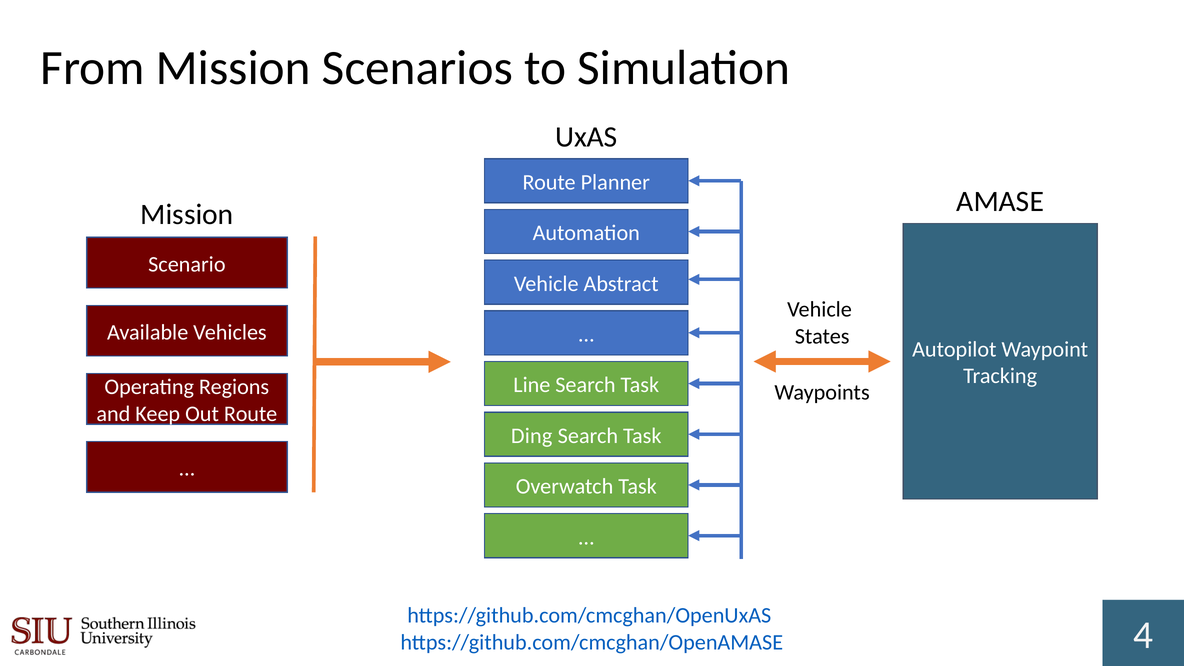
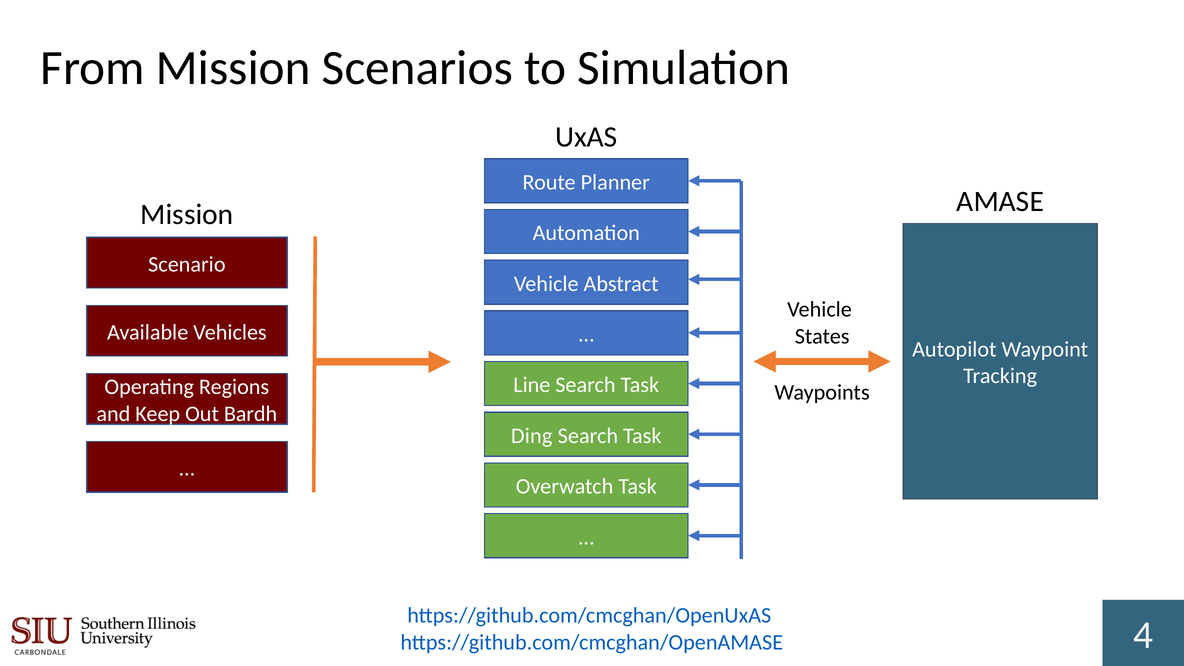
Out Route: Route -> Bardh
